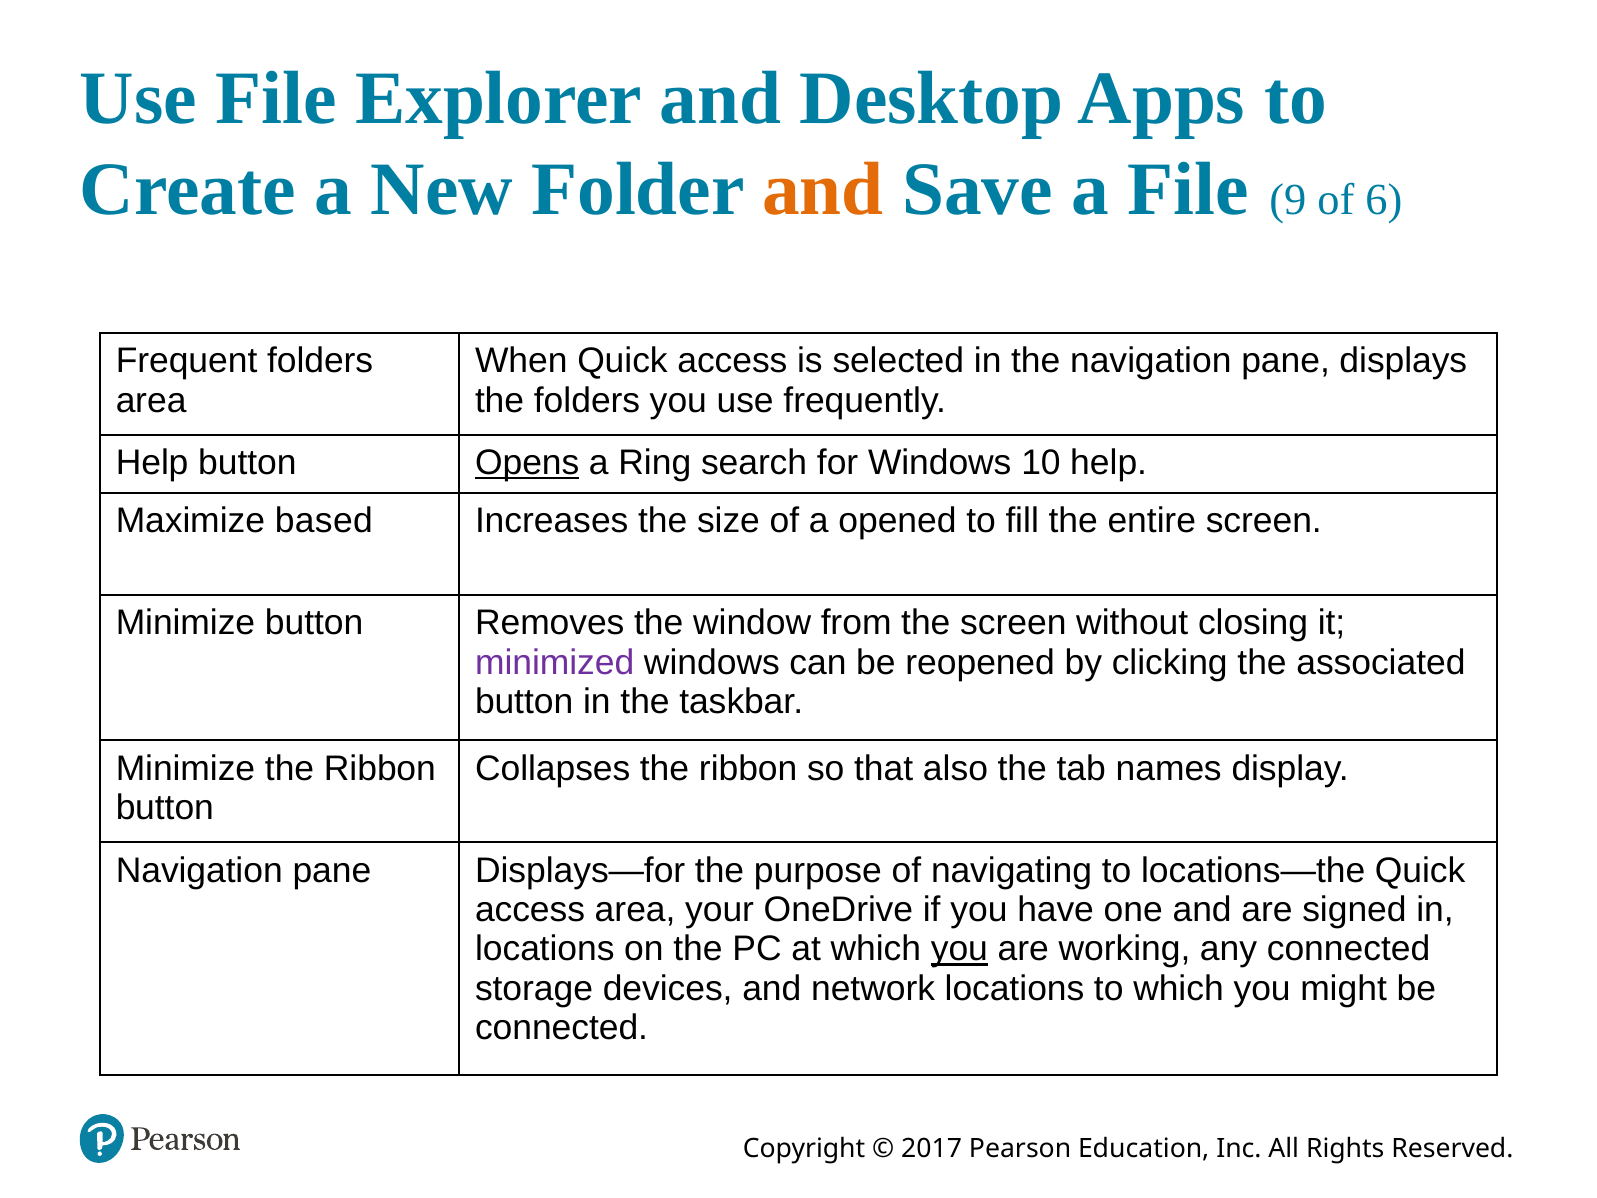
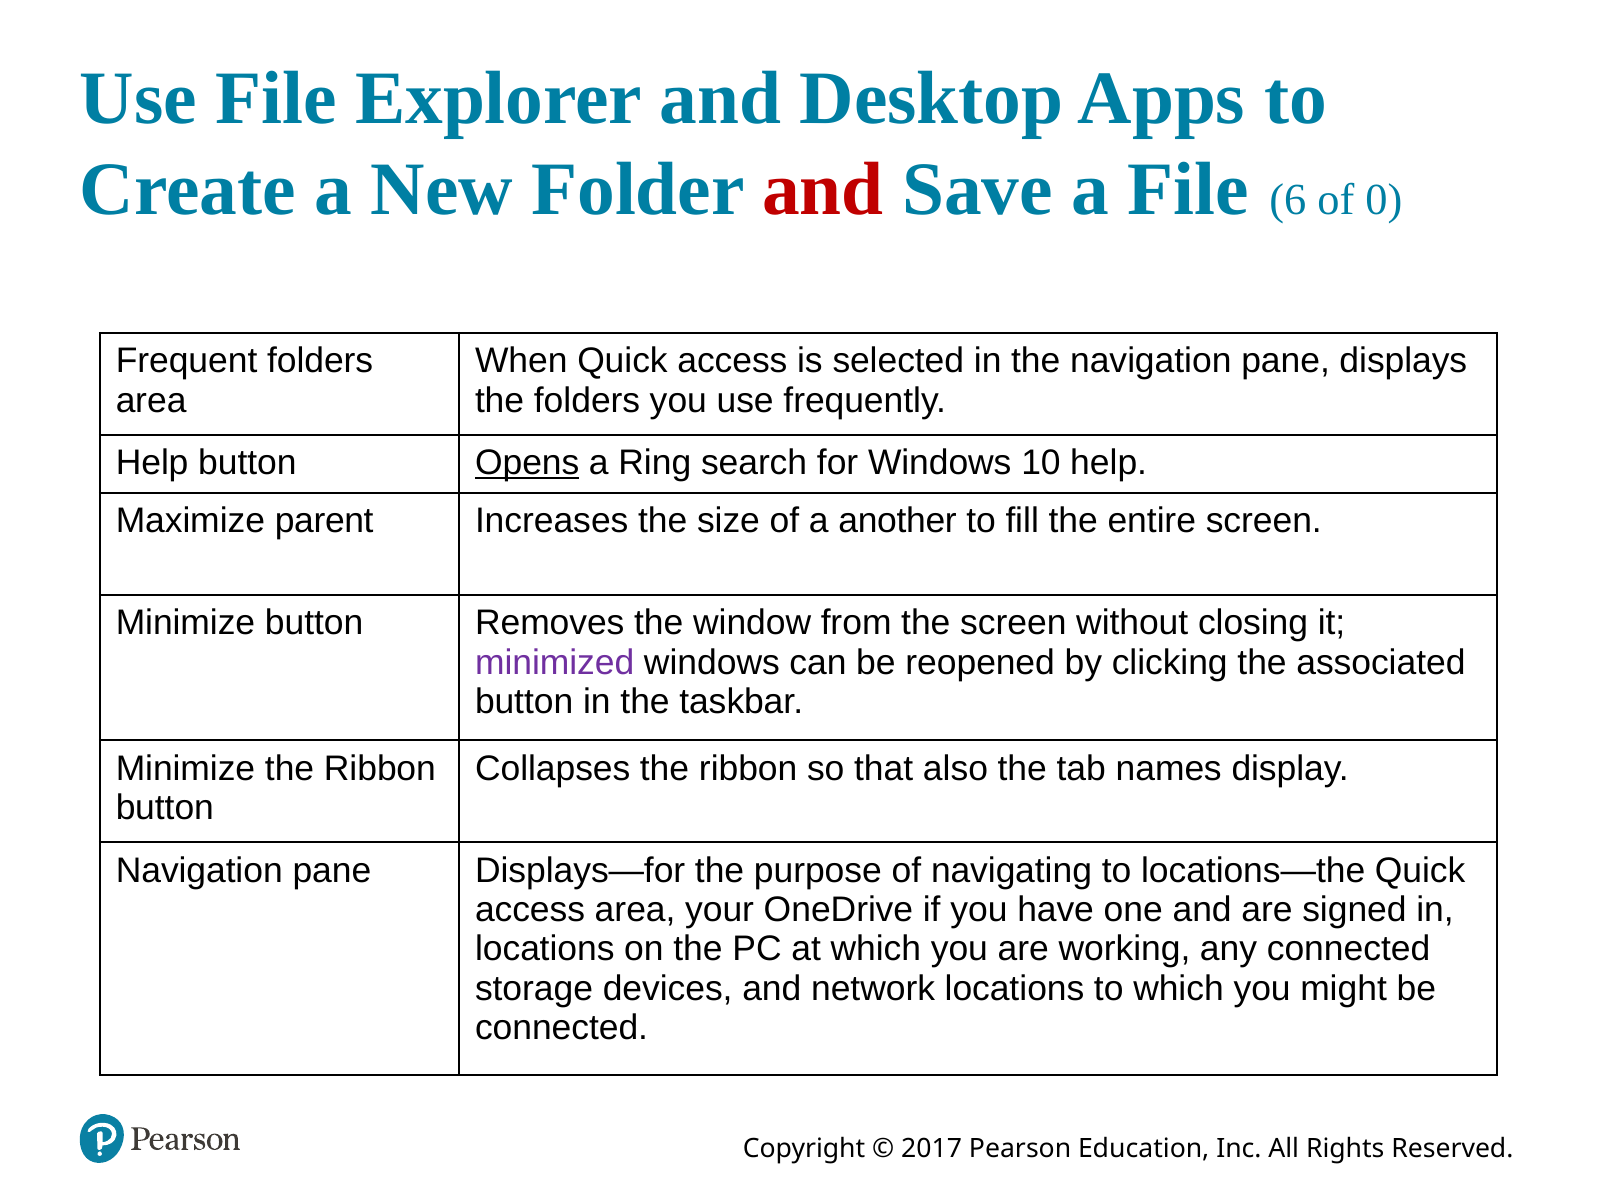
and at (823, 189) colour: orange -> red
9: 9 -> 6
6: 6 -> 0
based: based -> parent
opened: opened -> another
you at (959, 949) underline: present -> none
